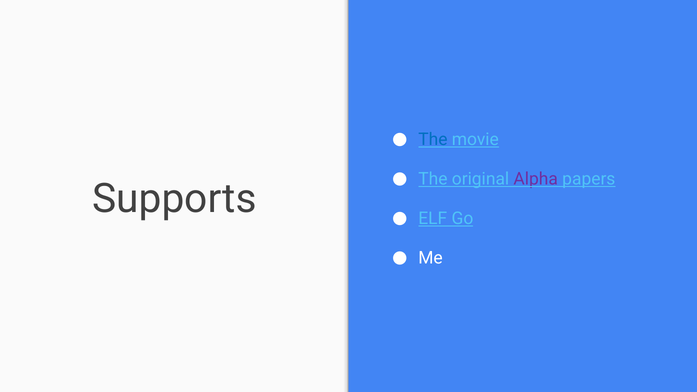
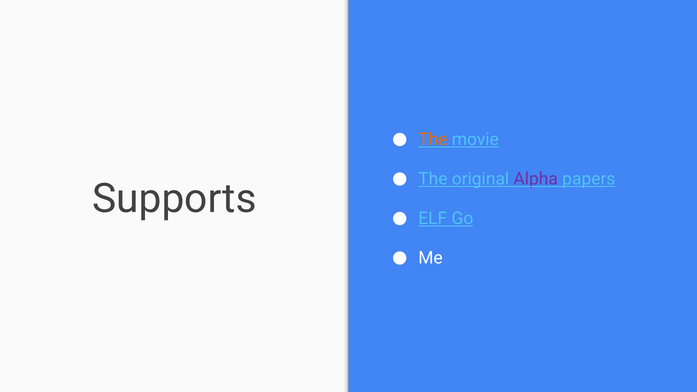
The at (433, 140) colour: blue -> orange
